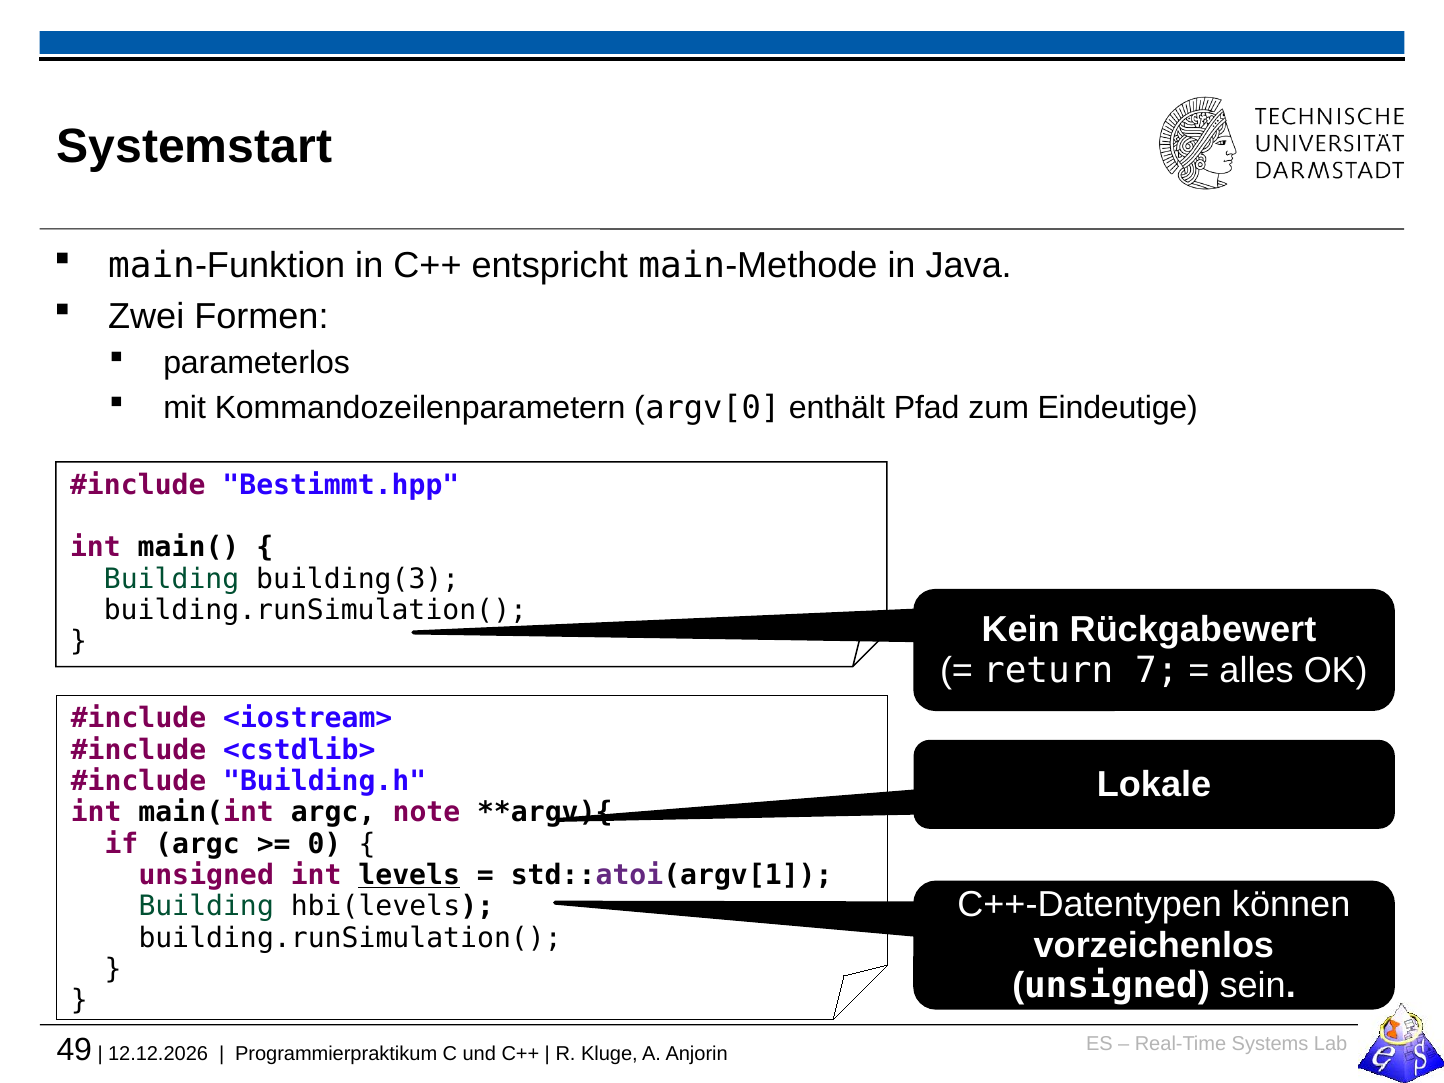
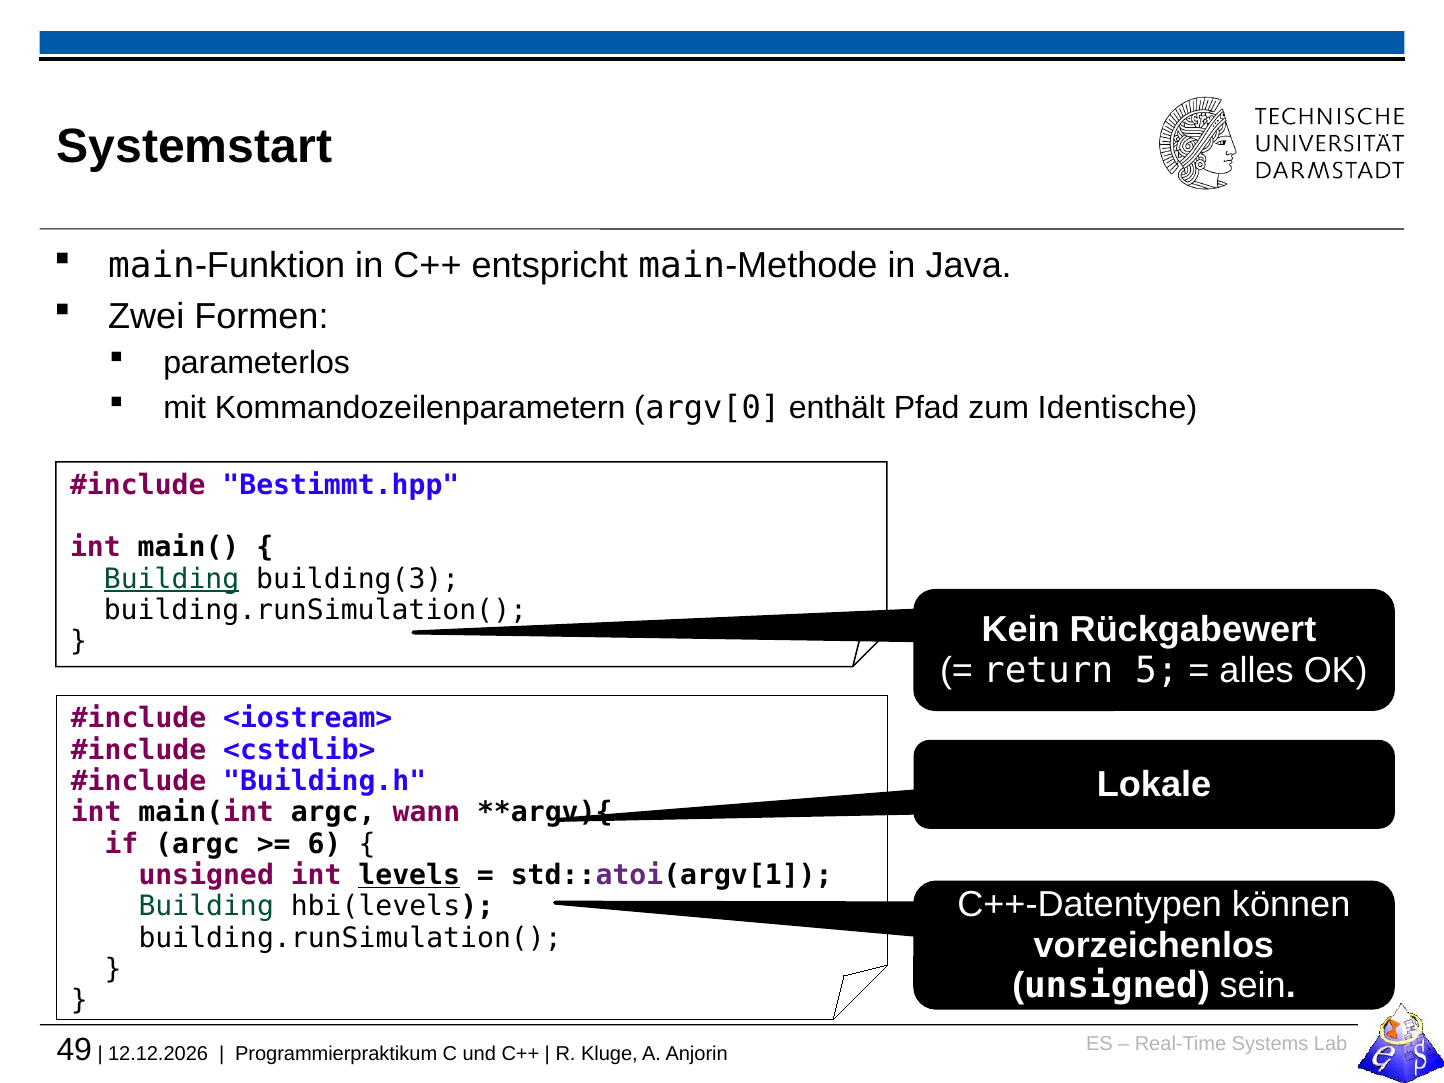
Eindeutige: Eindeutige -> Identische
Building at (172, 579) underline: none -> present
7: 7 -> 5
note: note -> wann
0: 0 -> 6
